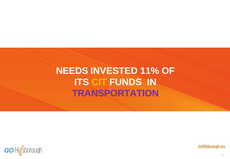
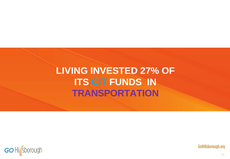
NEEDS: NEEDS -> LIVING
11%: 11% -> 27%
CIT colour: yellow -> light blue
